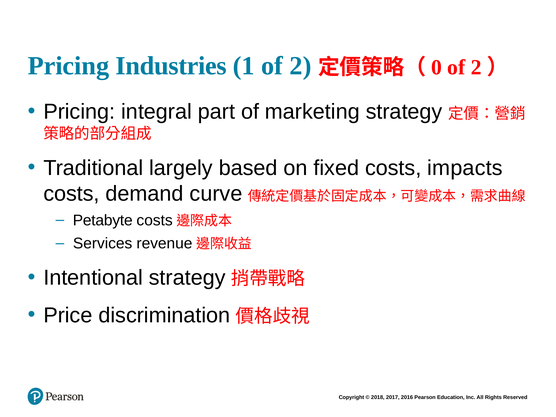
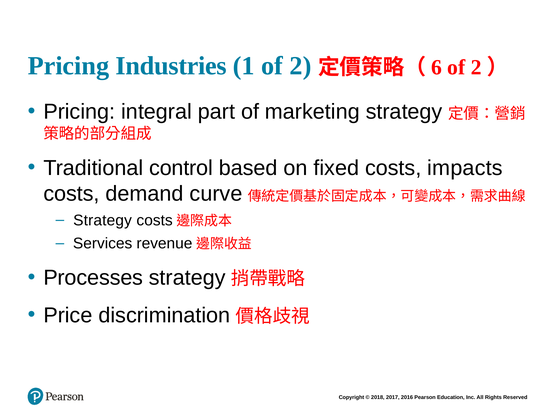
0: 0 -> 6
largely: largely -> control
Petabyte at (103, 220): Petabyte -> Strategy
Intentional: Intentional -> Processes
